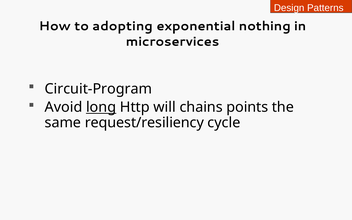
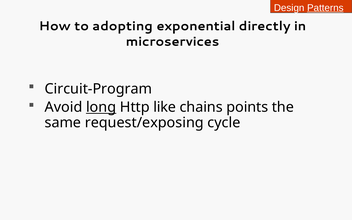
Patterns underline: none -> present
nothing: nothing -> directly
will: will -> like
request/resiliency: request/resiliency -> request/exposing
